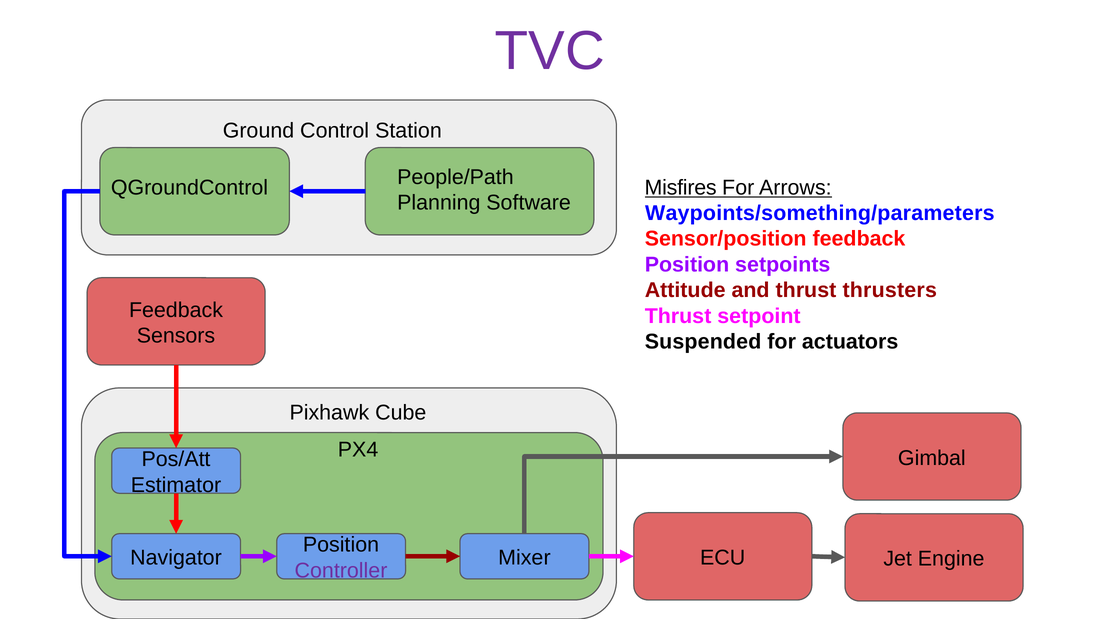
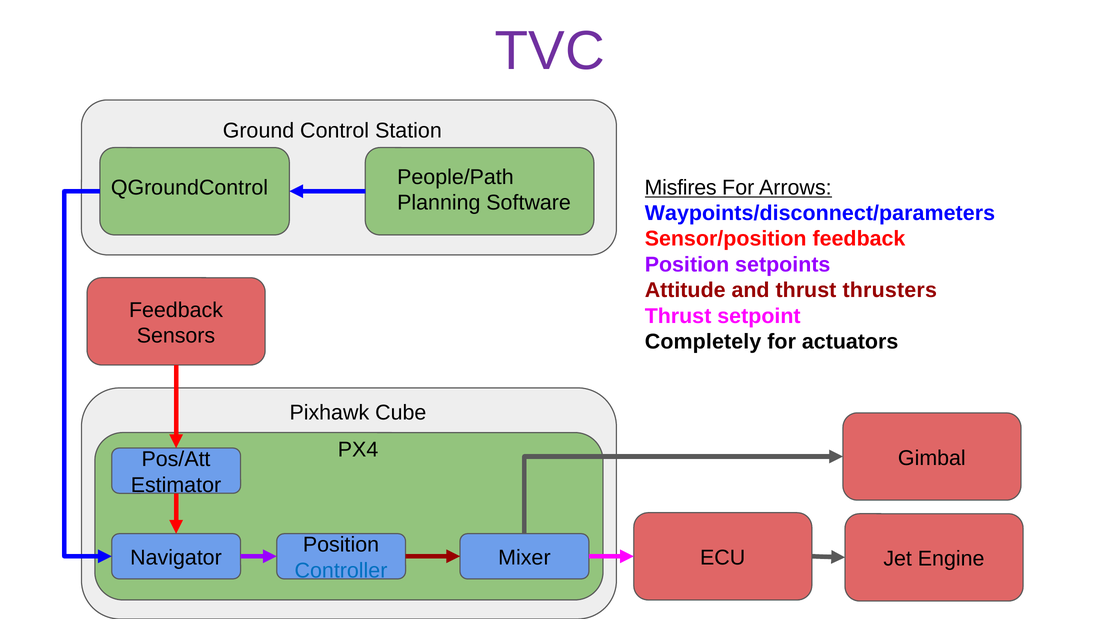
Waypoints/something/parameters: Waypoints/something/parameters -> Waypoints/disconnect/parameters
Suspended: Suspended -> Completely
Controller colour: purple -> blue
